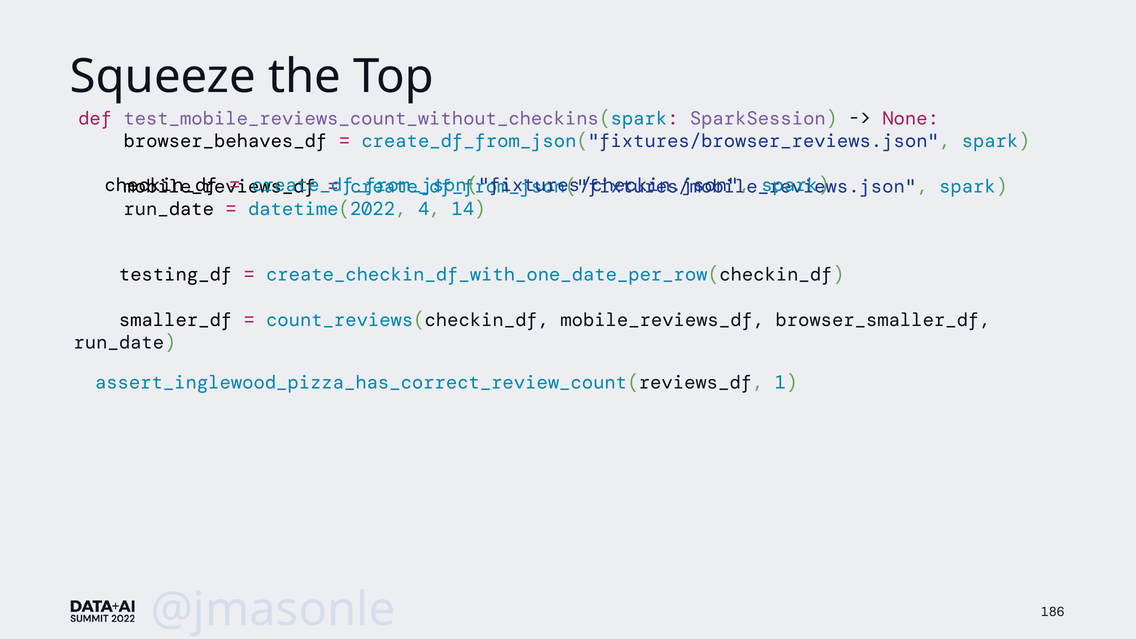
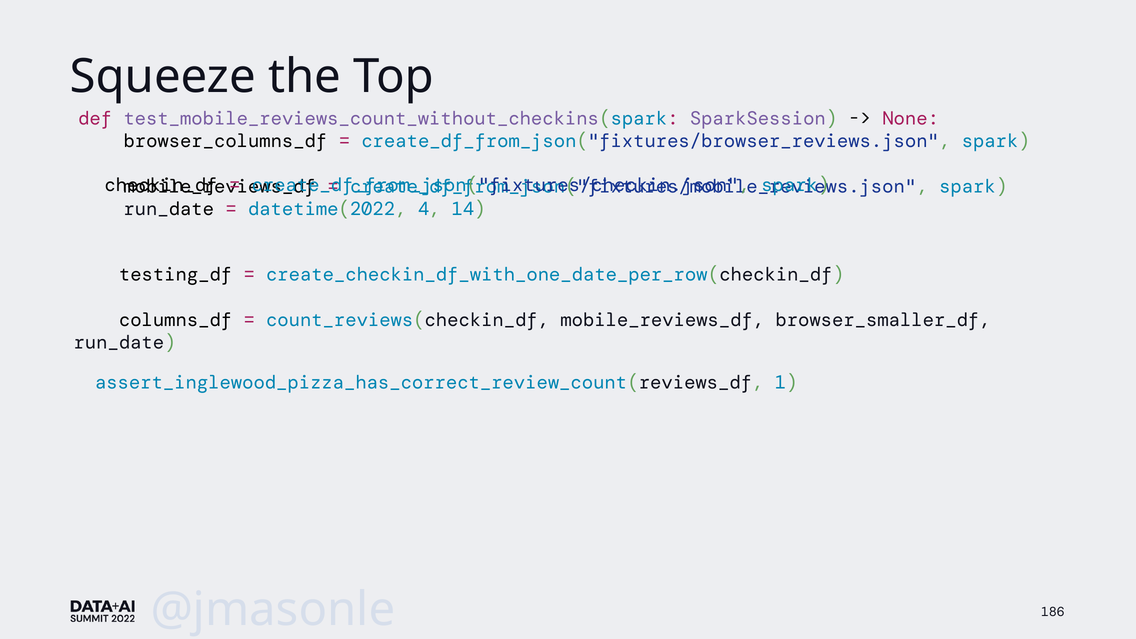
browser_behaves_df: browser_behaves_df -> browser_columns_df
smaller_df: smaller_df -> columns_df
